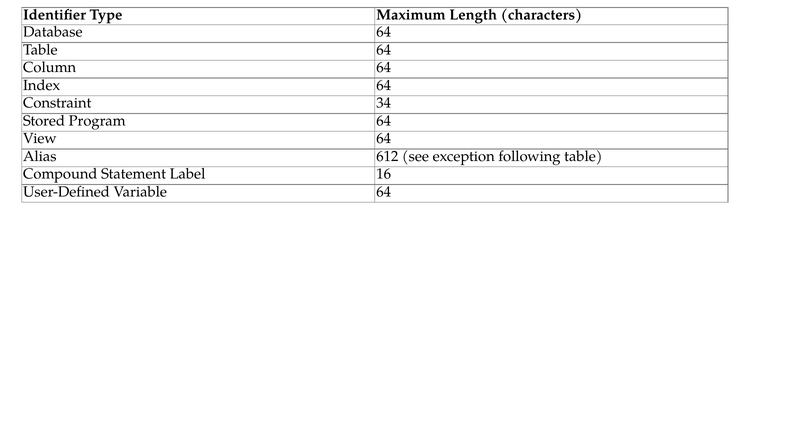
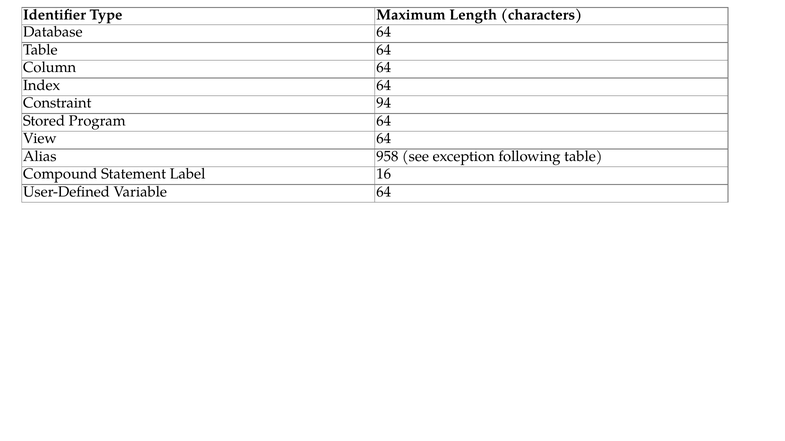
34: 34 -> 94
612: 612 -> 958
